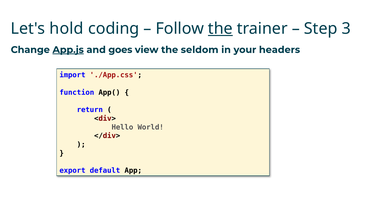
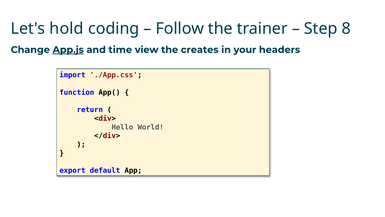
the at (220, 28) underline: present -> none
3: 3 -> 8
goes: goes -> time
seldom: seldom -> creates
